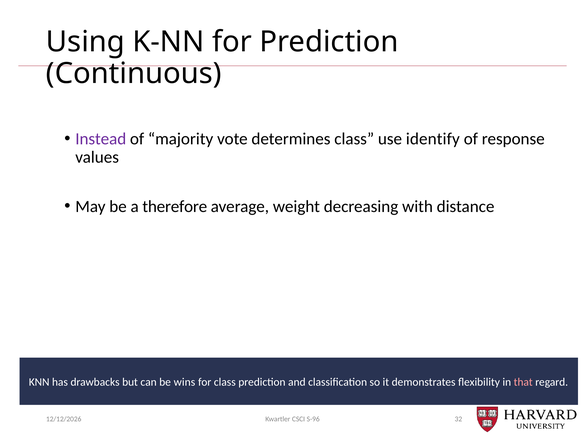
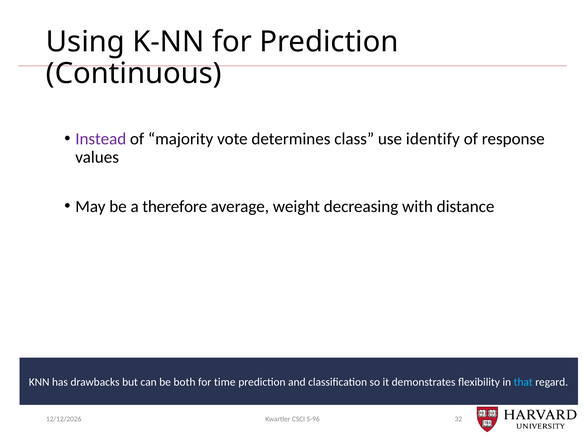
wins: wins -> both
for class: class -> time
that colour: pink -> light blue
